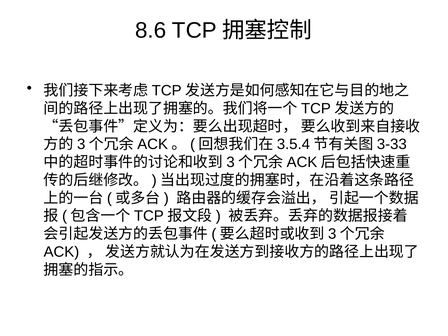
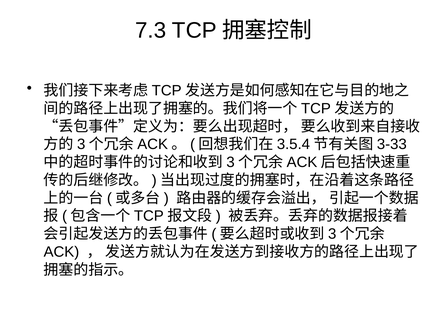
8.6: 8.6 -> 7.3
